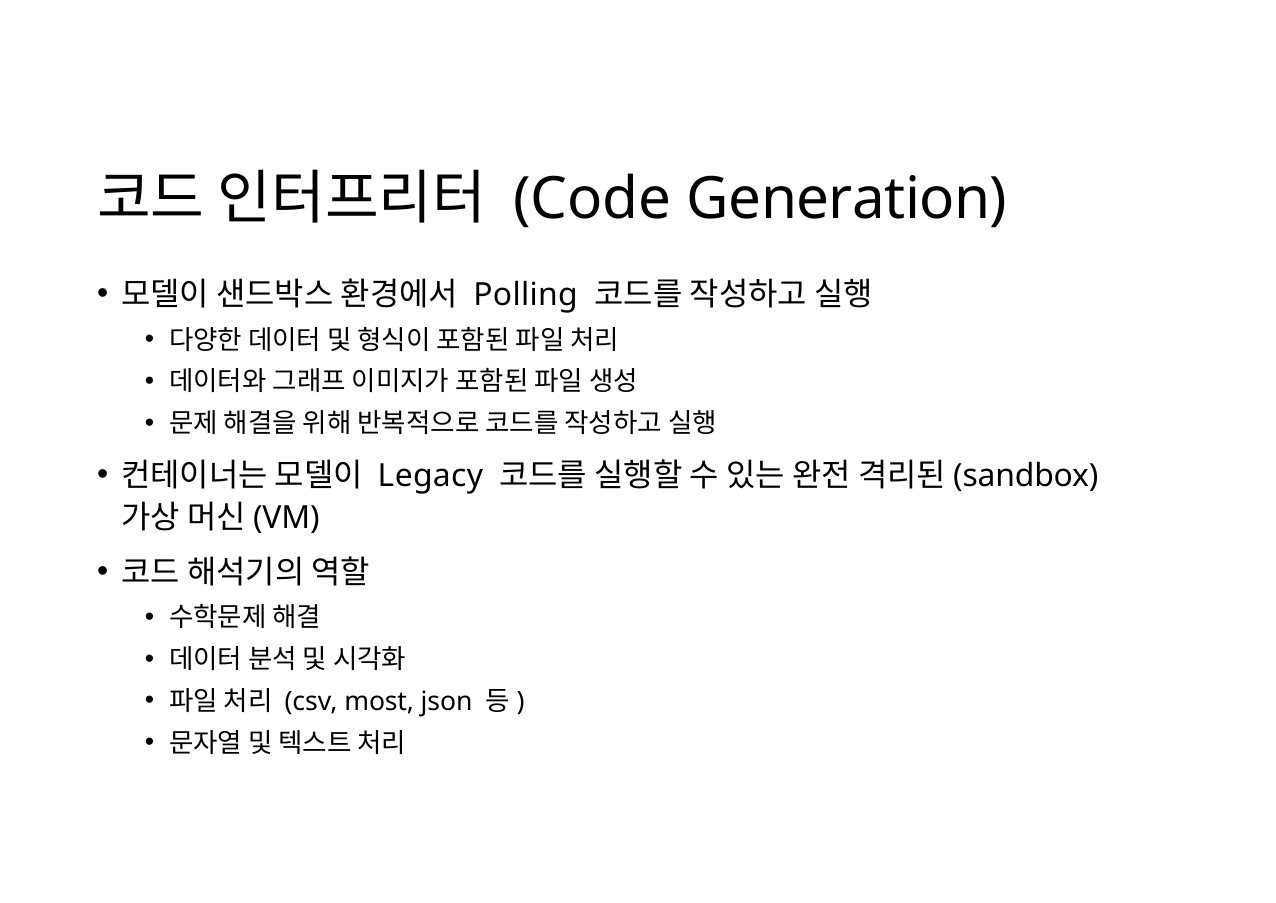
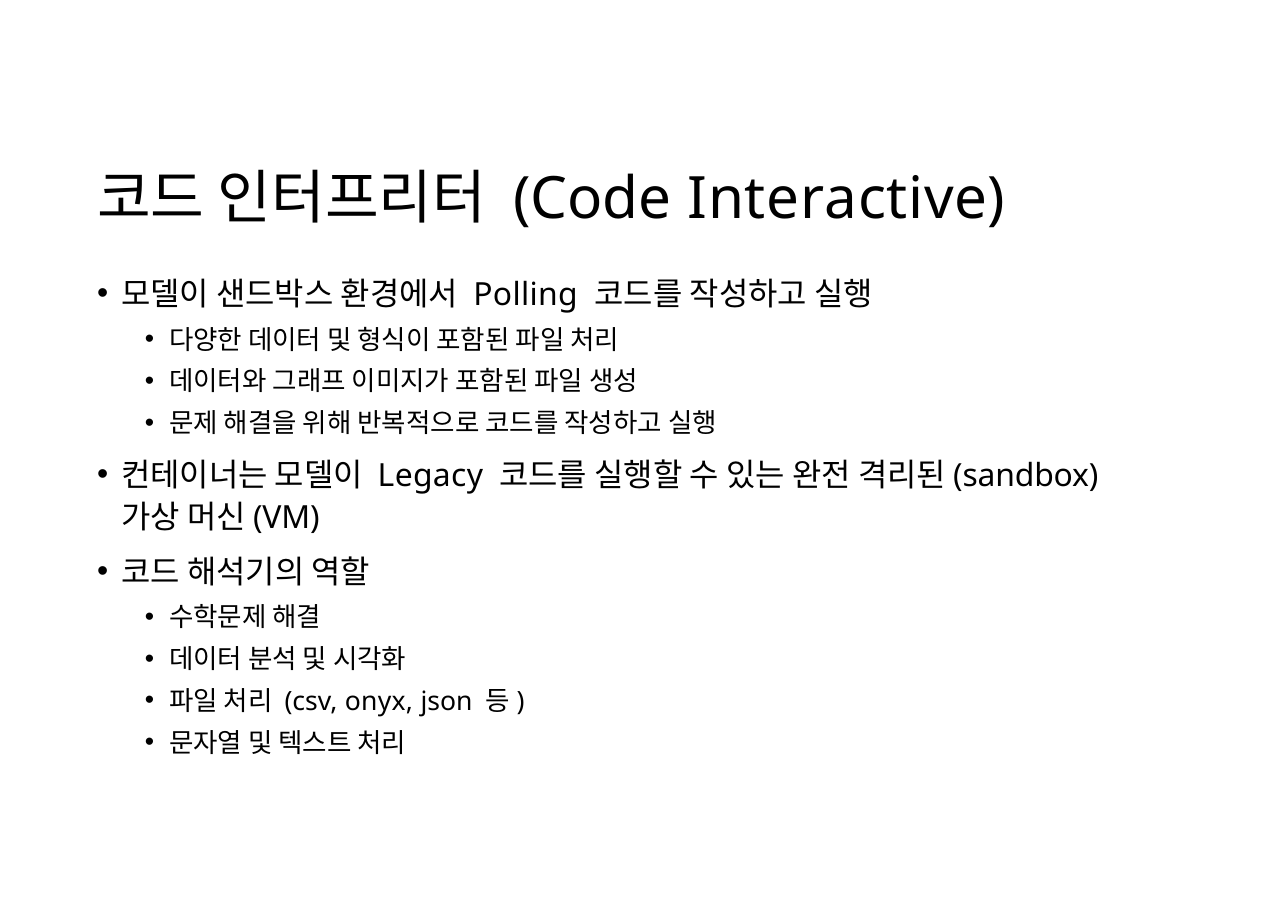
Generation: Generation -> Interactive
most: most -> onyx
